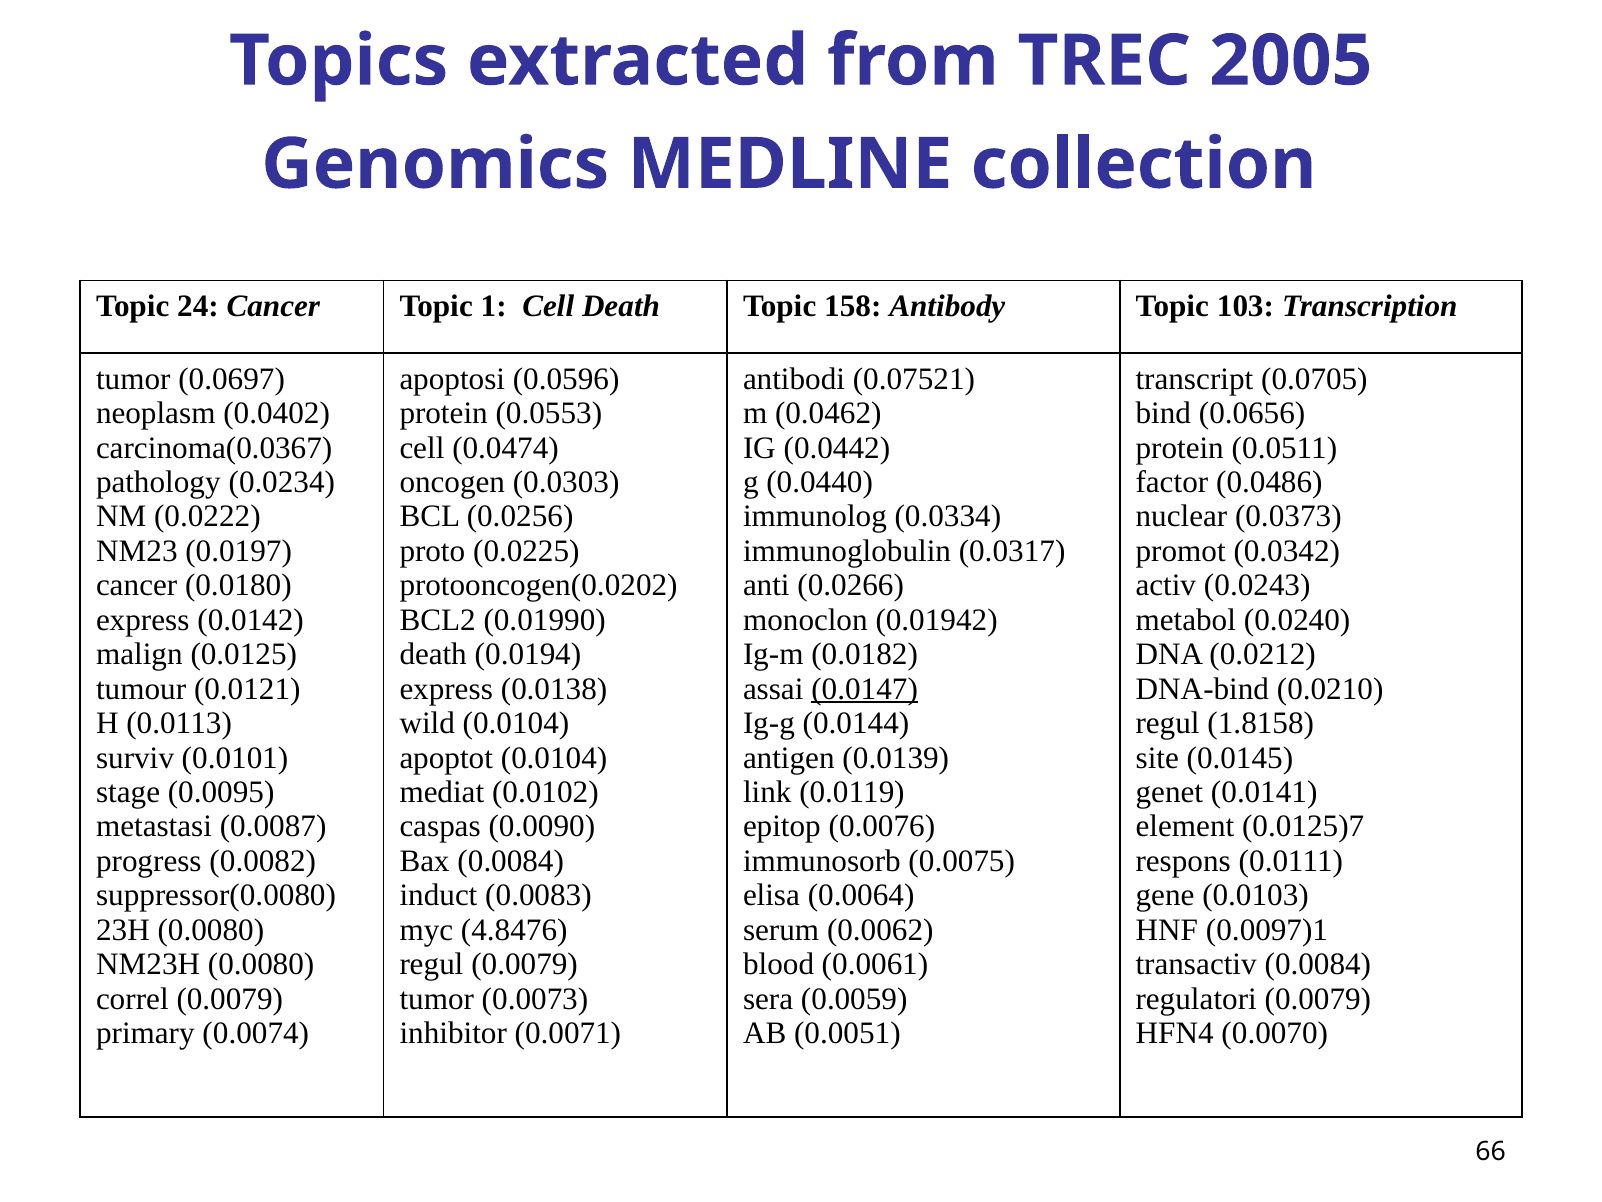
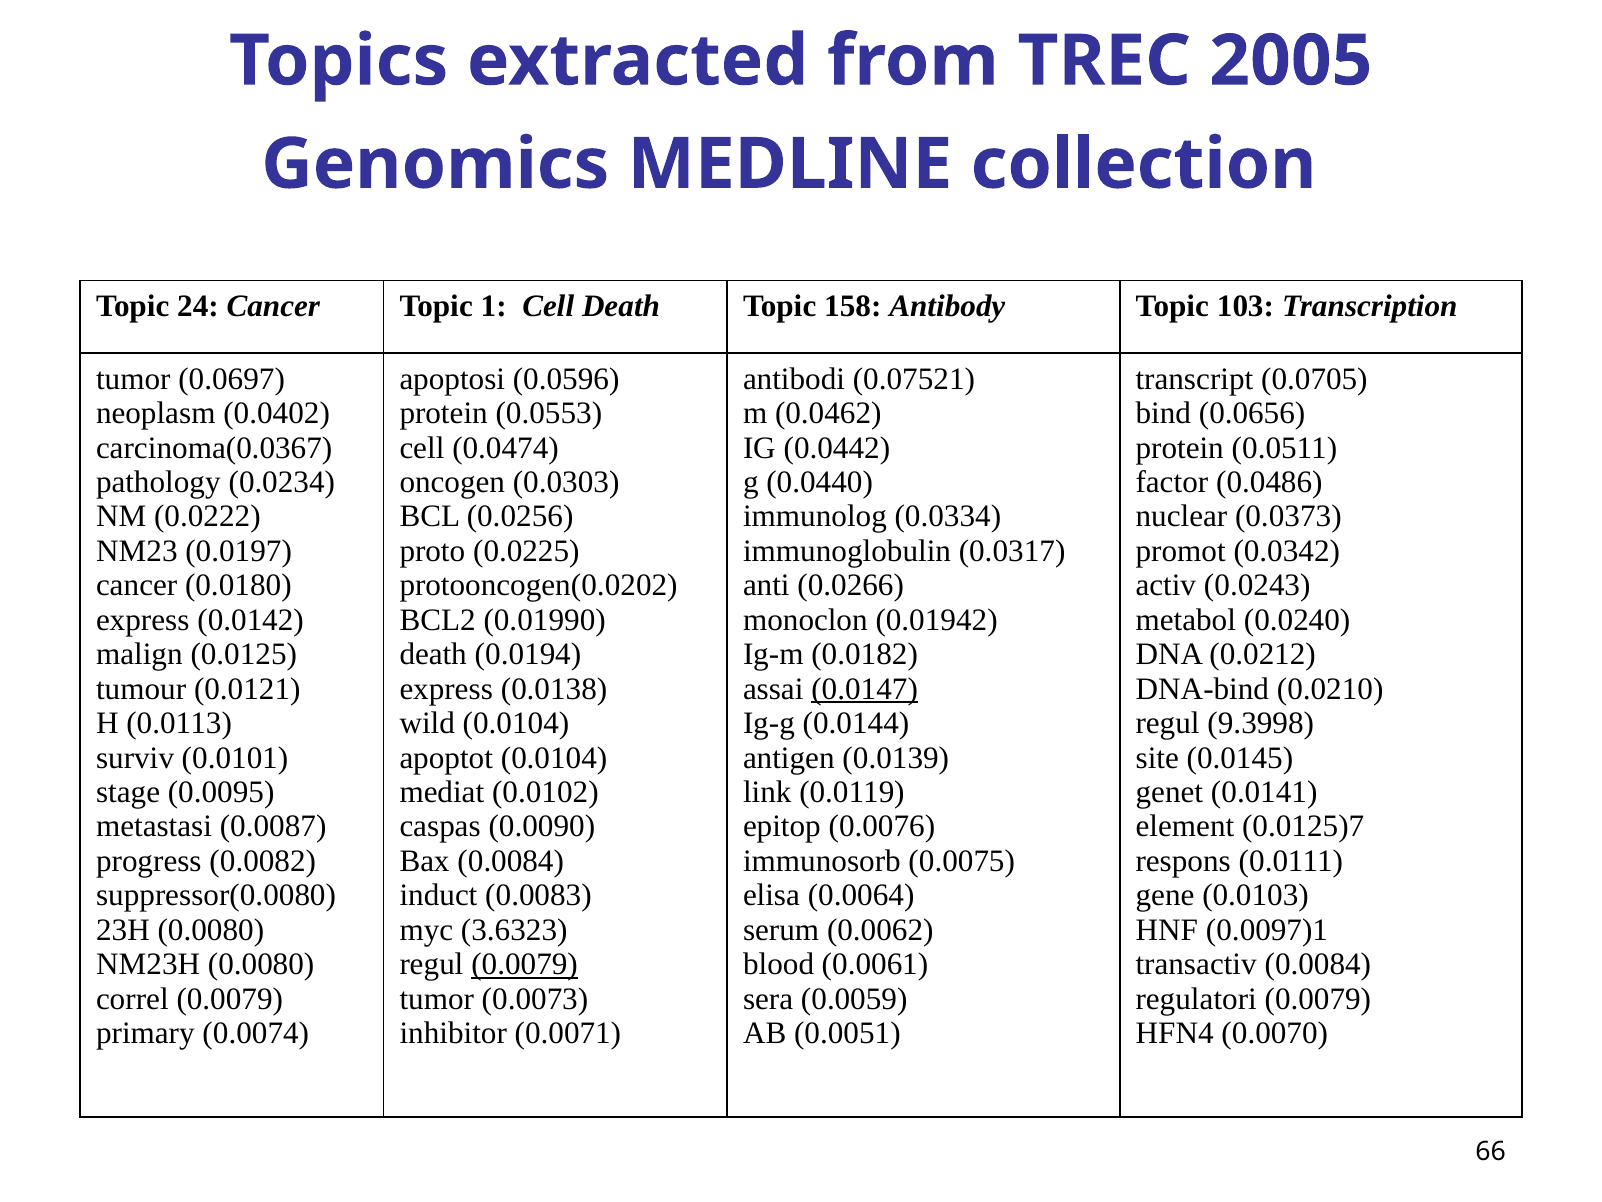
1.8158: 1.8158 -> 9.3998
4.8476: 4.8476 -> 3.6323
0.0079 at (525, 964) underline: none -> present
